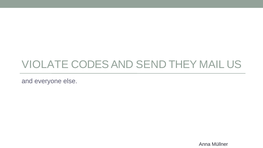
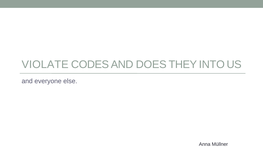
SEND: SEND -> DOES
MAIL: MAIL -> INTO
